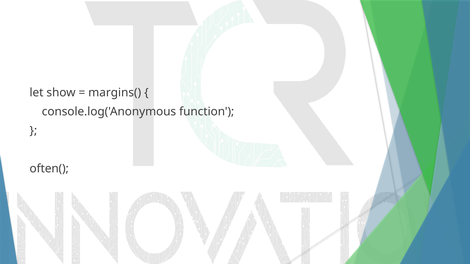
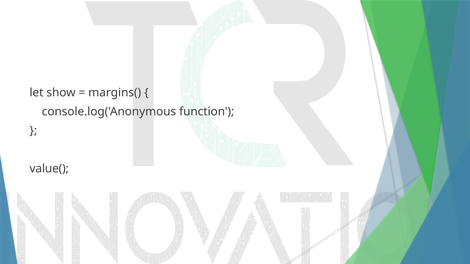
often(: often( -> value(
